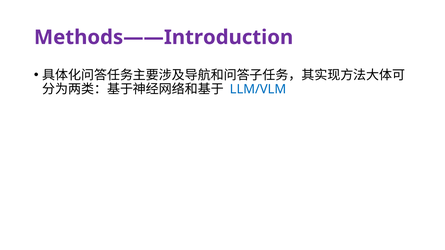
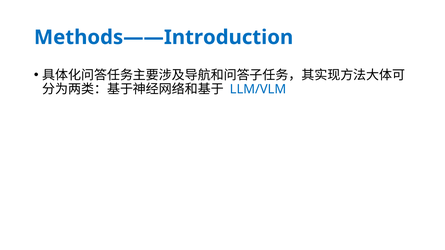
Methods——Introduction colour: purple -> blue
